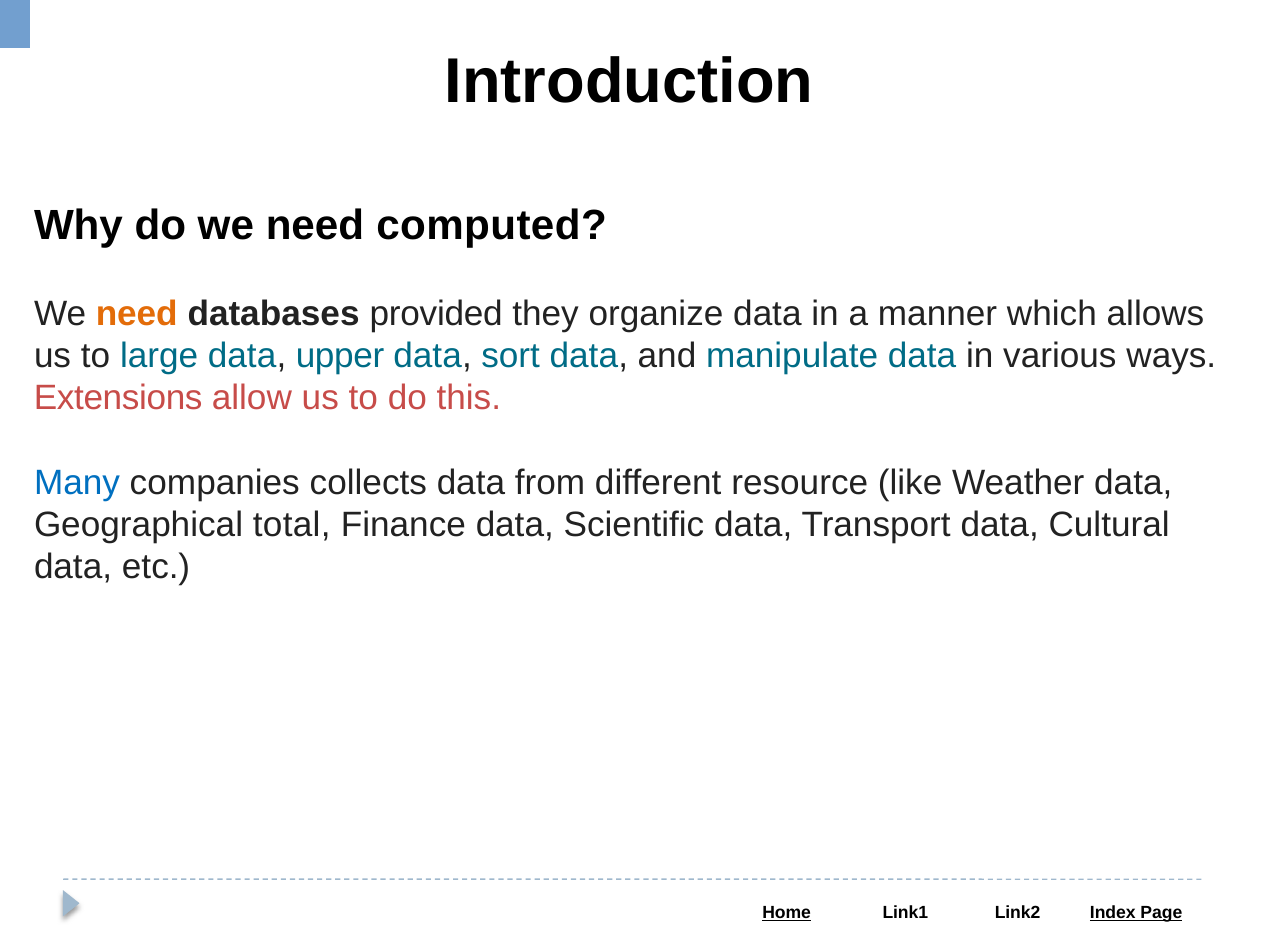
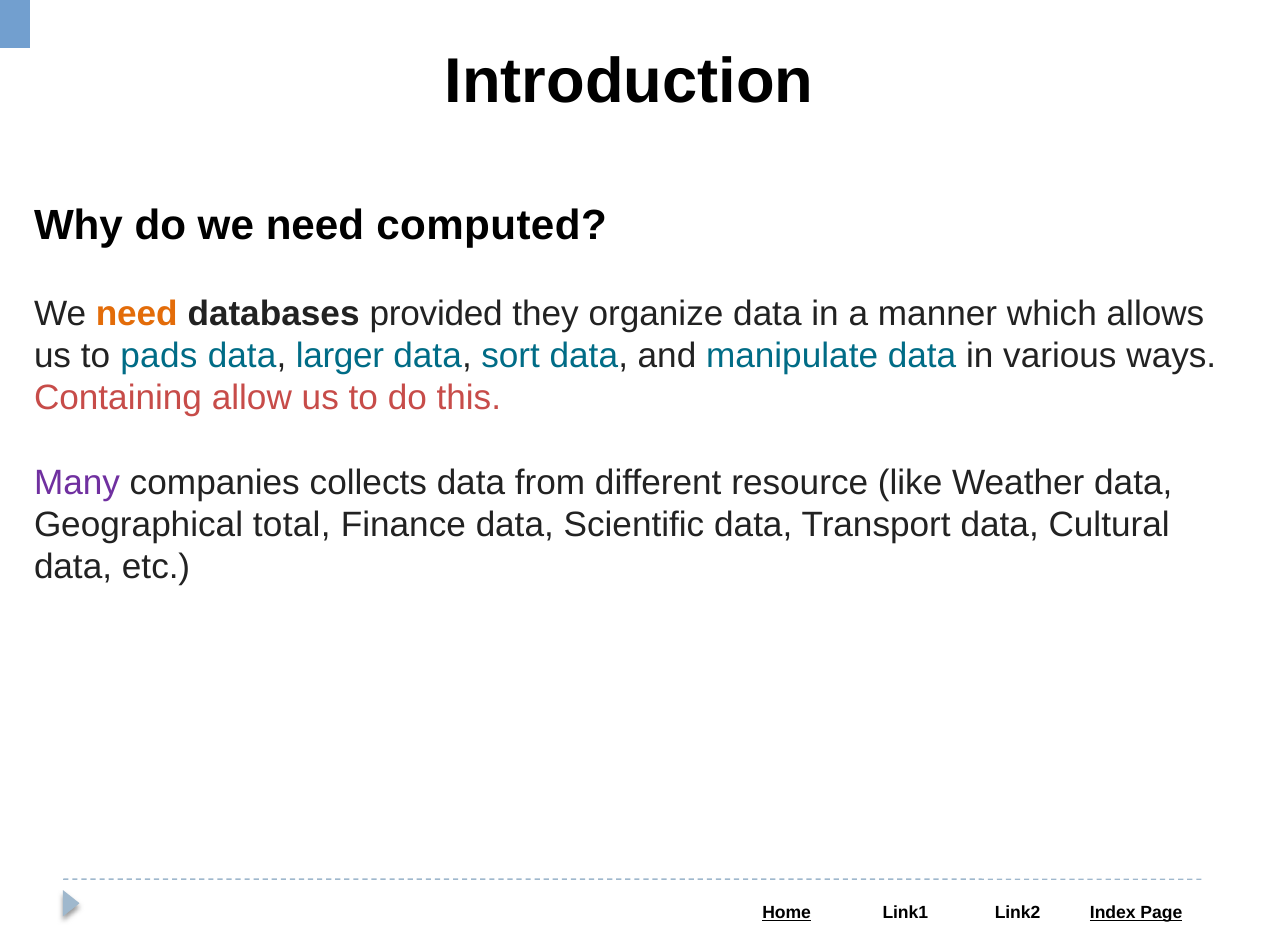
large: large -> pads
upper: upper -> larger
Extensions: Extensions -> Containing
Many colour: blue -> purple
